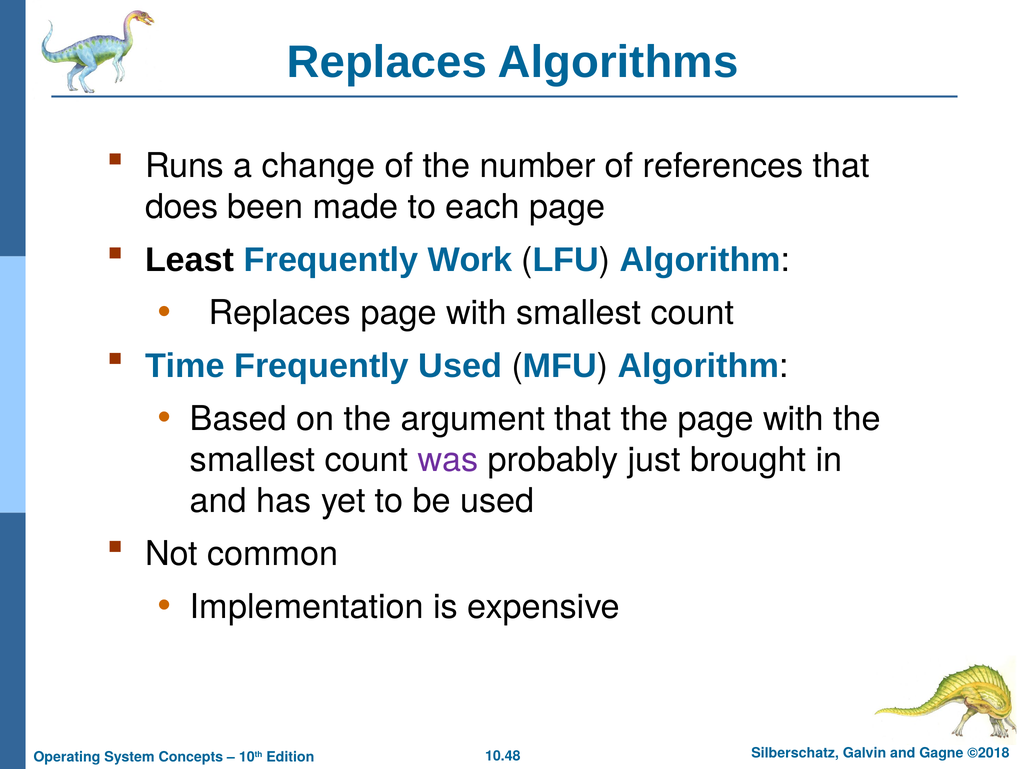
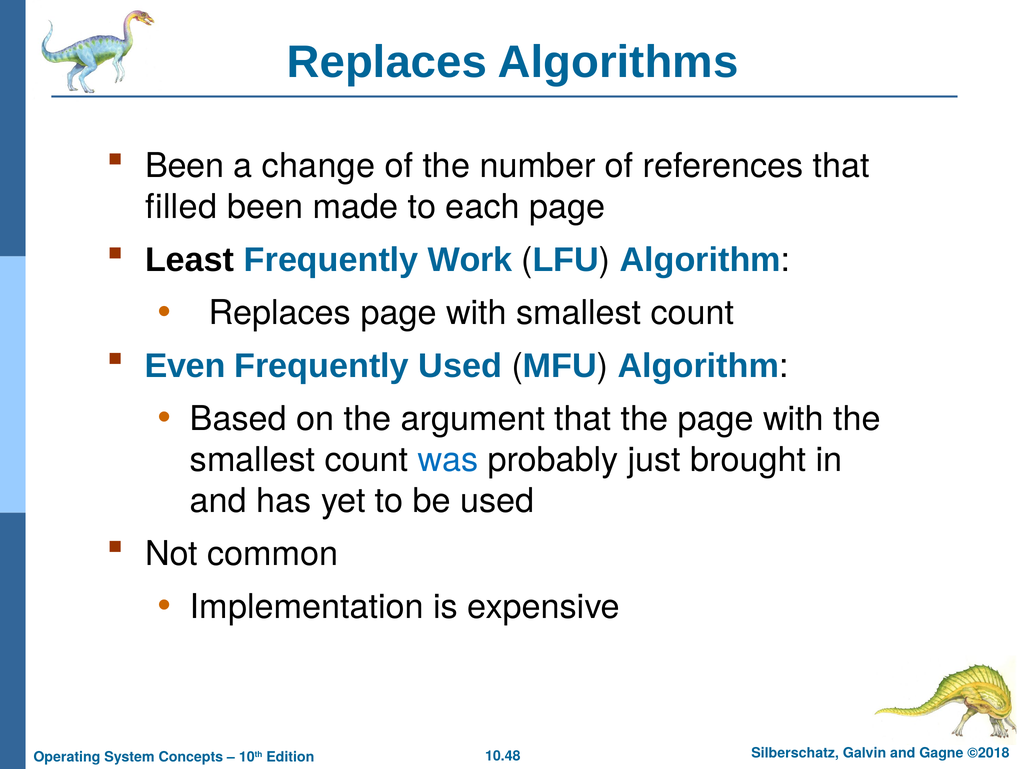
Runs at (185, 166): Runs -> Been
does: does -> filled
Time: Time -> Even
was colour: purple -> blue
